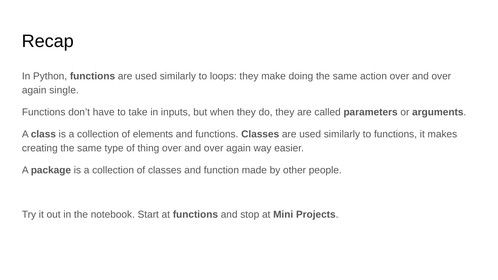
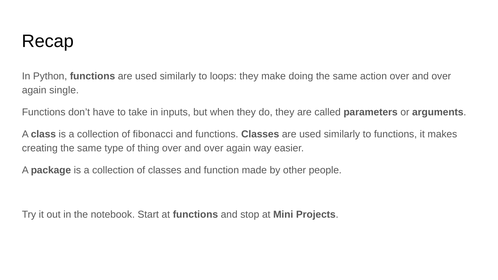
elements: elements -> fibonacci
